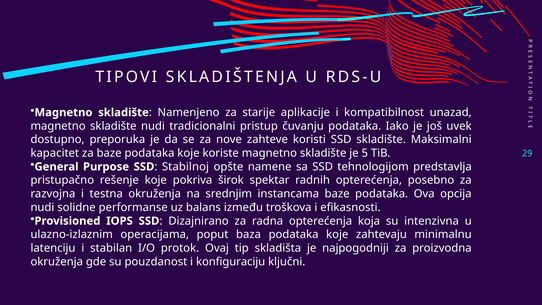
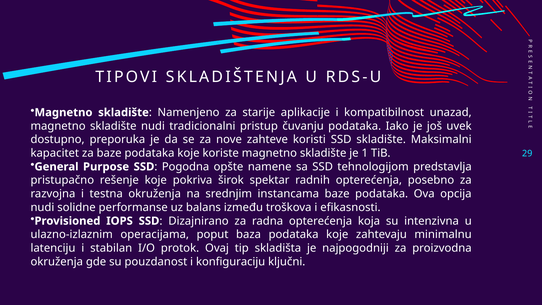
5: 5 -> 1
Stabilnoj: Stabilnoj -> Pogodna
